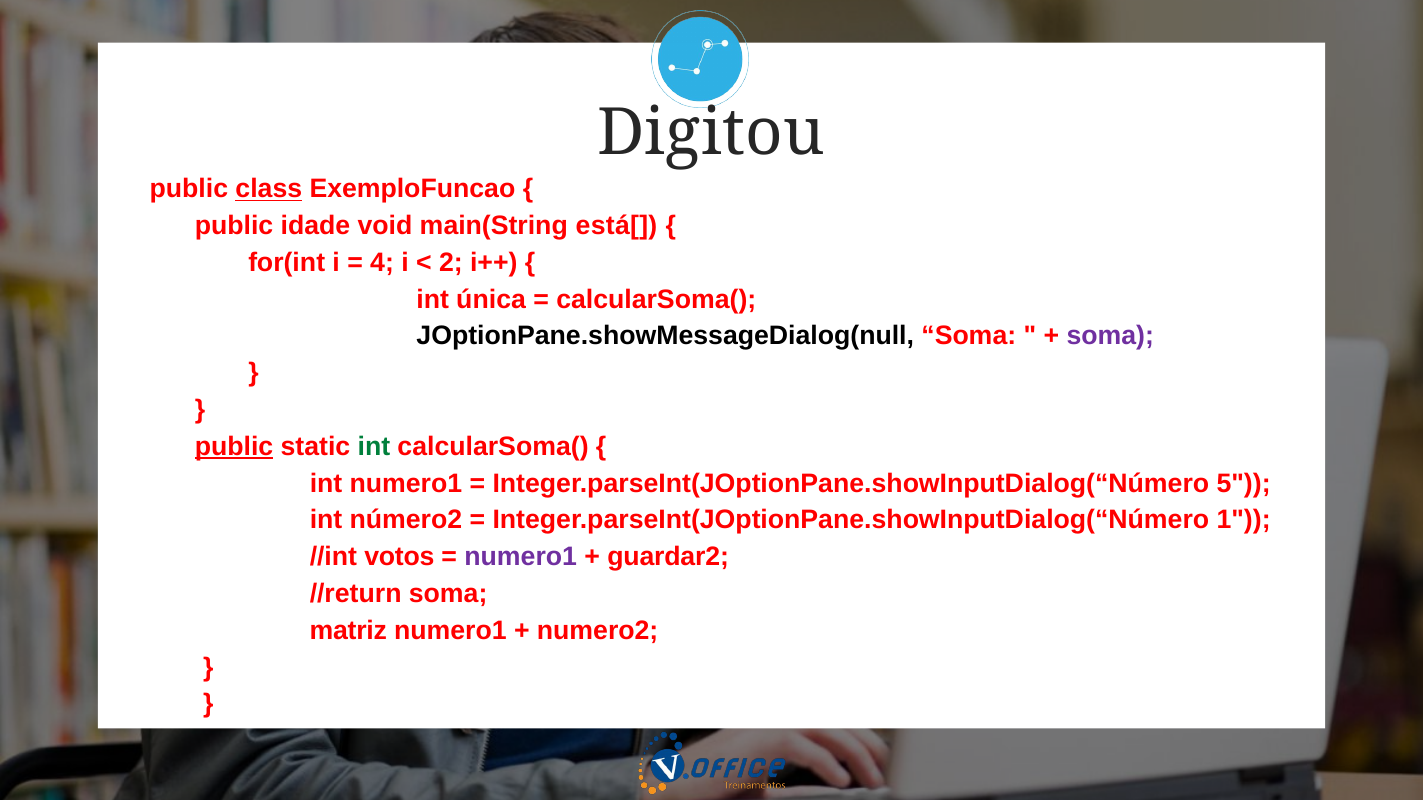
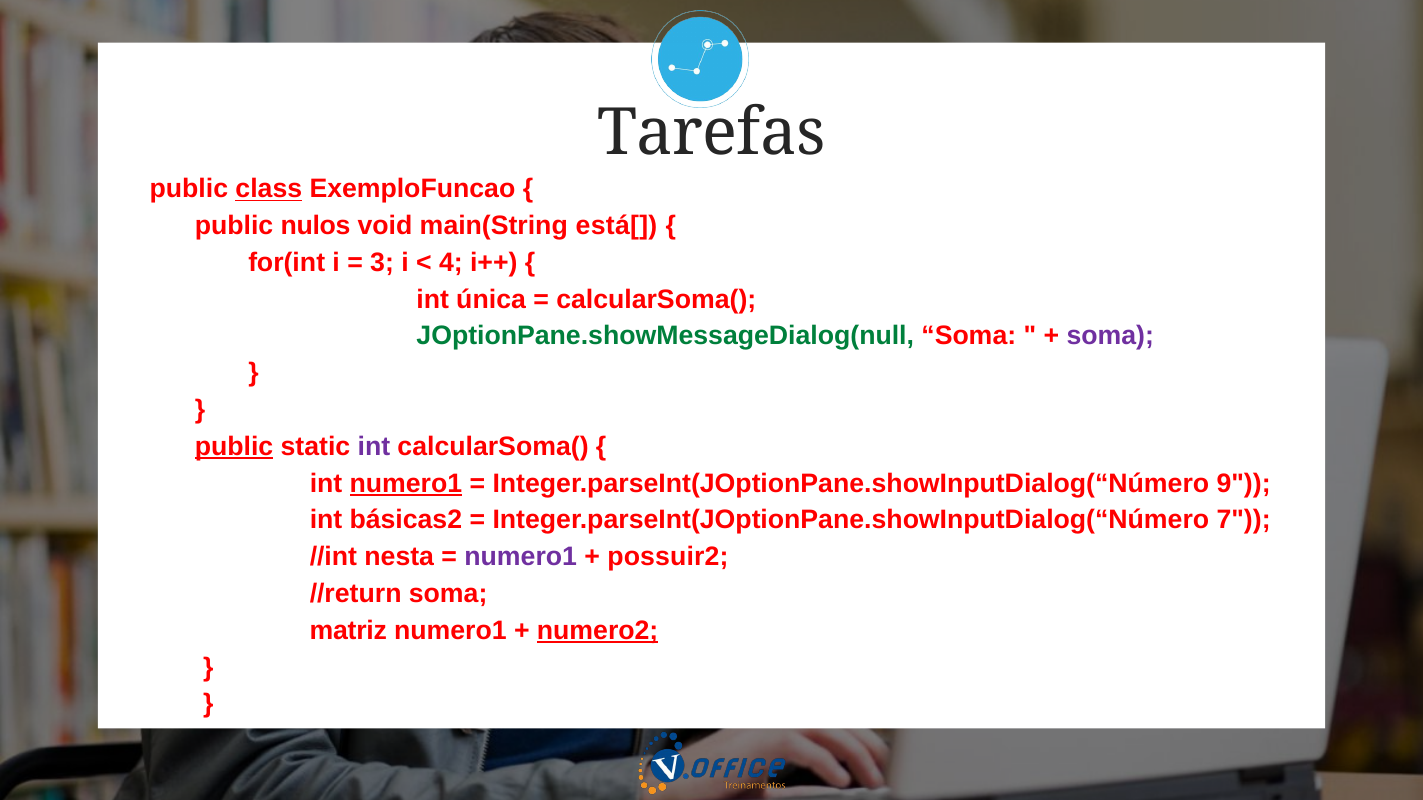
Digitou: Digitou -> Tarefas
idade: idade -> nulos
4: 4 -> 3
2: 2 -> 4
JOptionPane.showMessageDialog(null colour: black -> green
int at (374, 447) colour: green -> purple
numero1 at (406, 484) underline: none -> present
5: 5 -> 9
número2: número2 -> básicas2
1: 1 -> 7
votos: votos -> nesta
guardar2: guardar2 -> possuir2
numero2 underline: none -> present
